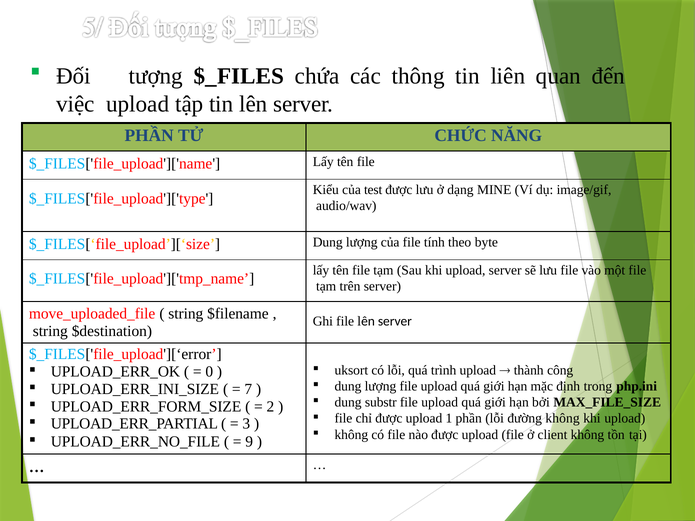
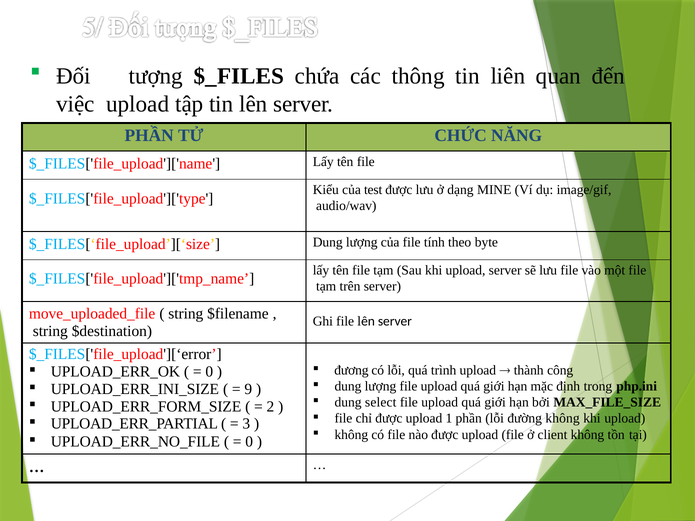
uksort: uksort -> đương
7: 7 -> 9
substr: substr -> select
9 at (249, 442): 9 -> 0
